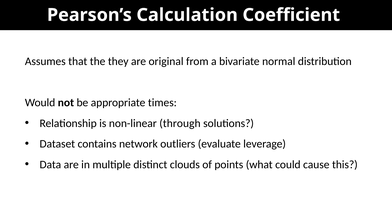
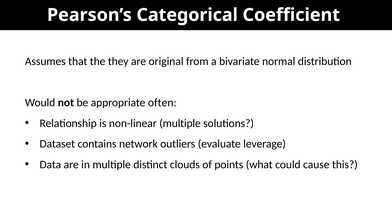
Calculation: Calculation -> Categorical
times: times -> often
non-linear through: through -> multiple
